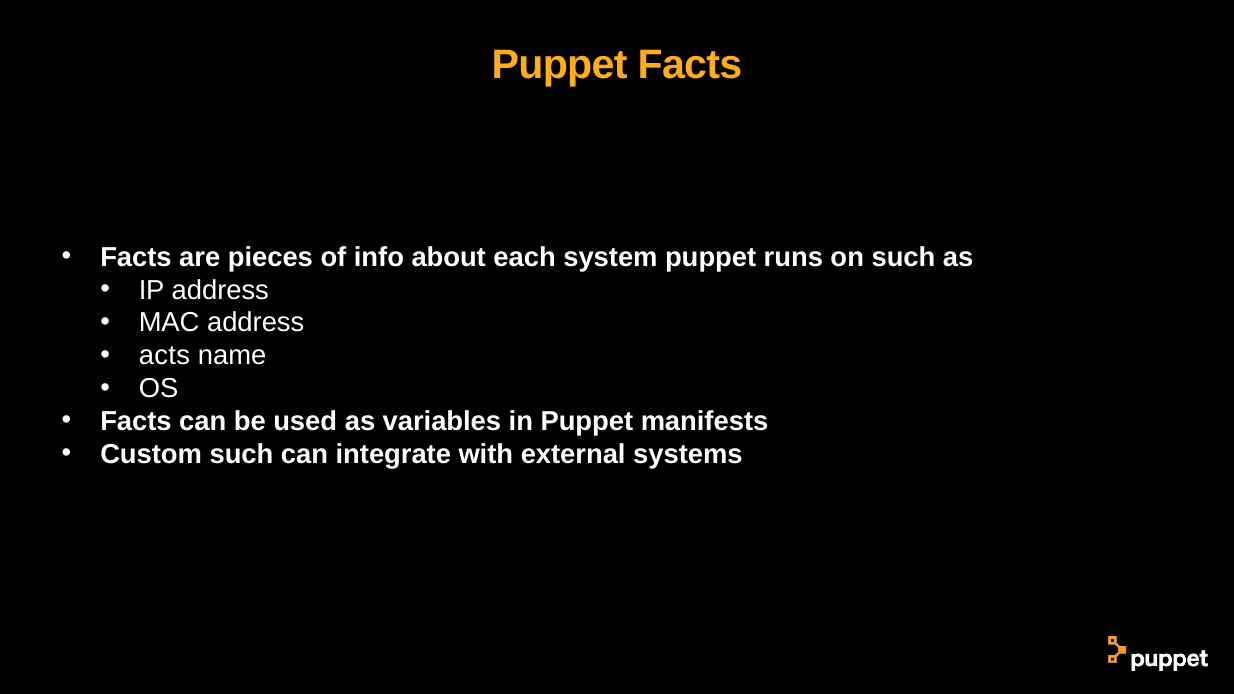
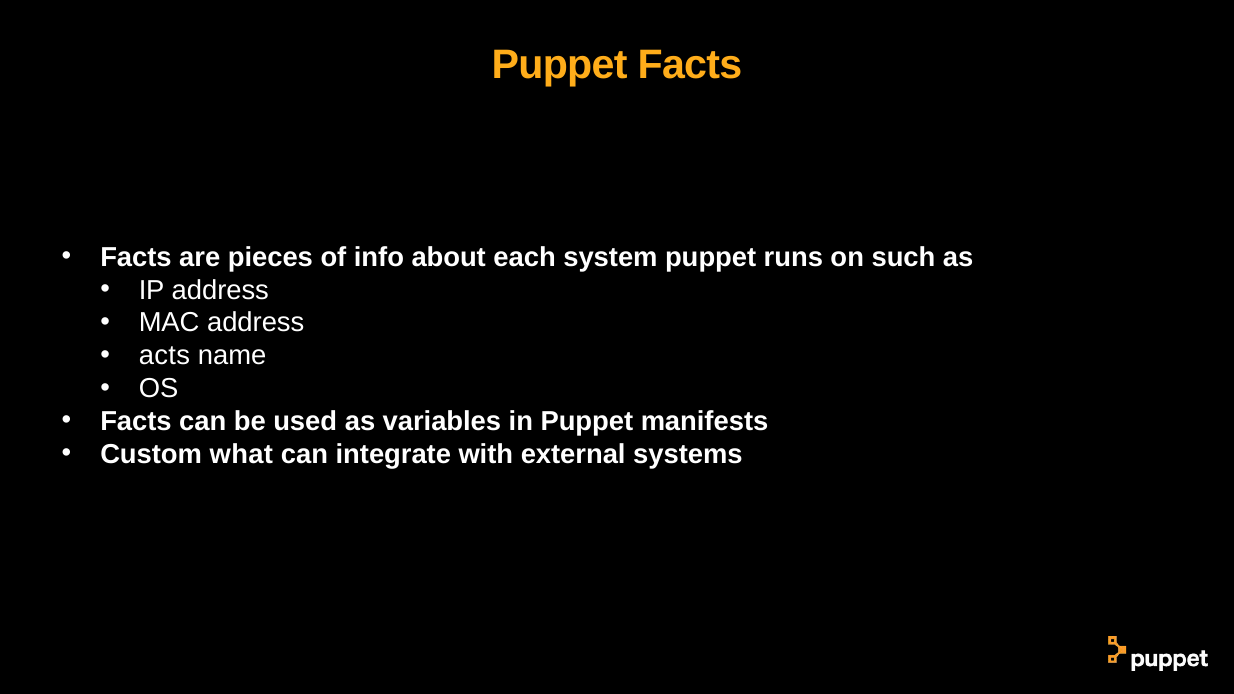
Custom such: such -> what
